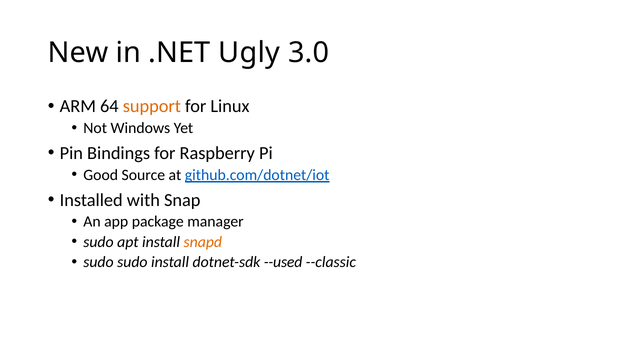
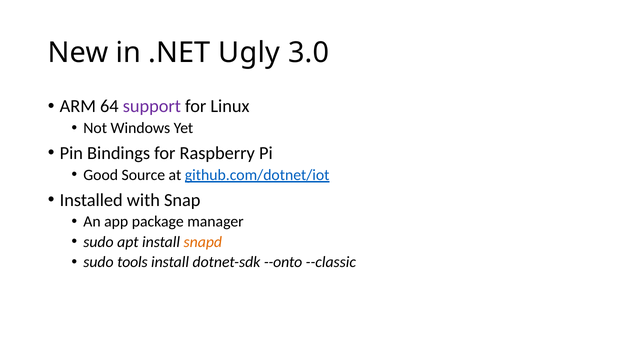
support colour: orange -> purple
sudo sudo: sudo -> tools
--used: --used -> --onto
